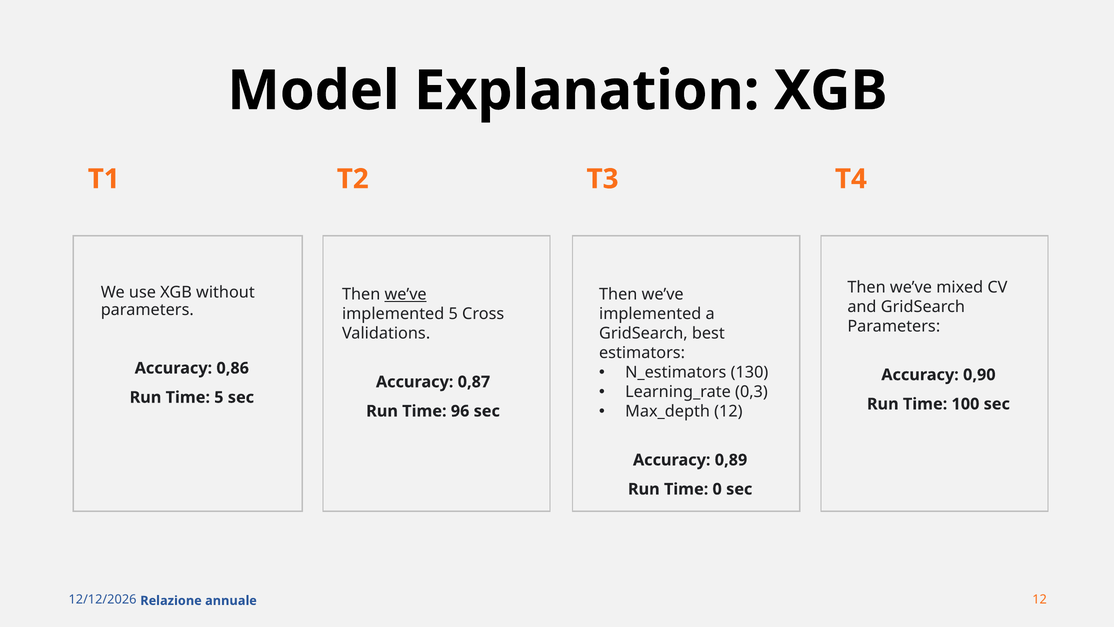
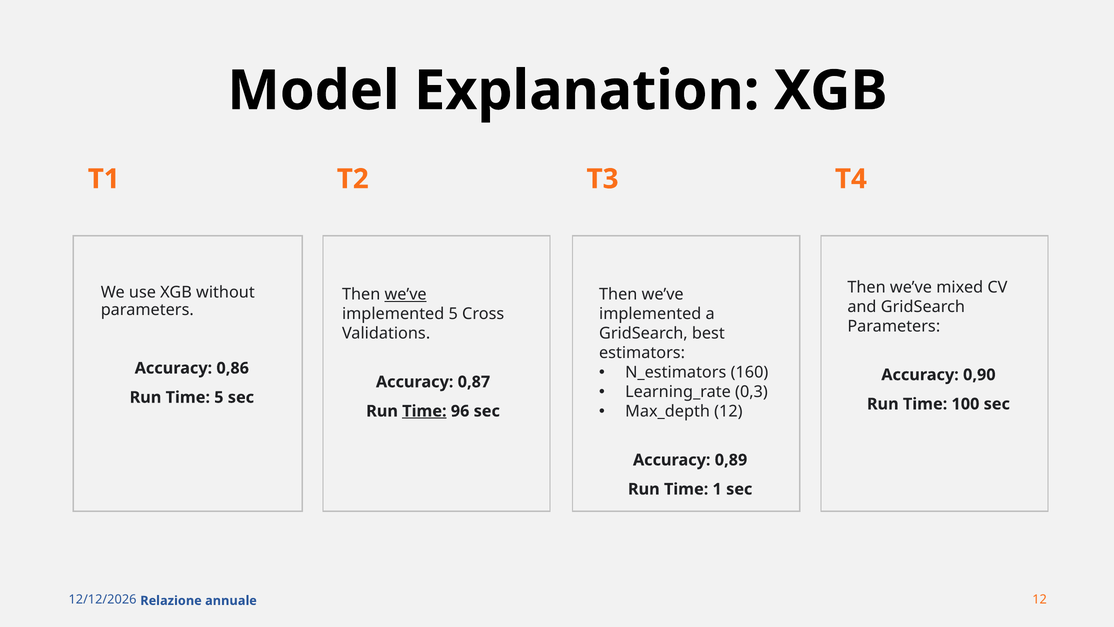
130: 130 -> 160
Time at (424, 411) underline: none -> present
0: 0 -> 1
